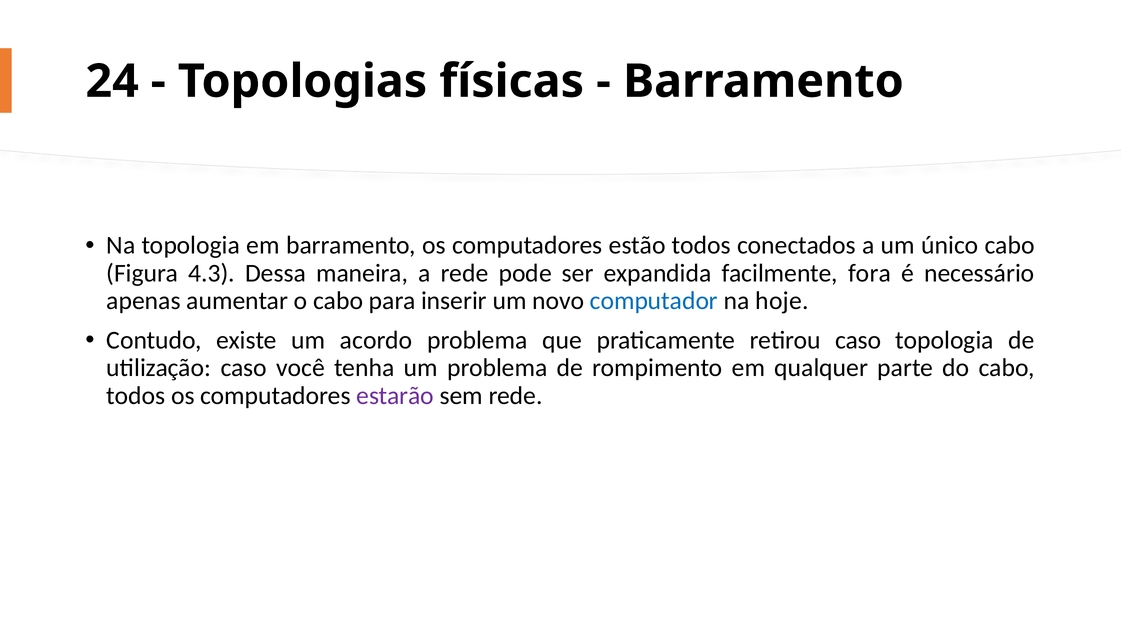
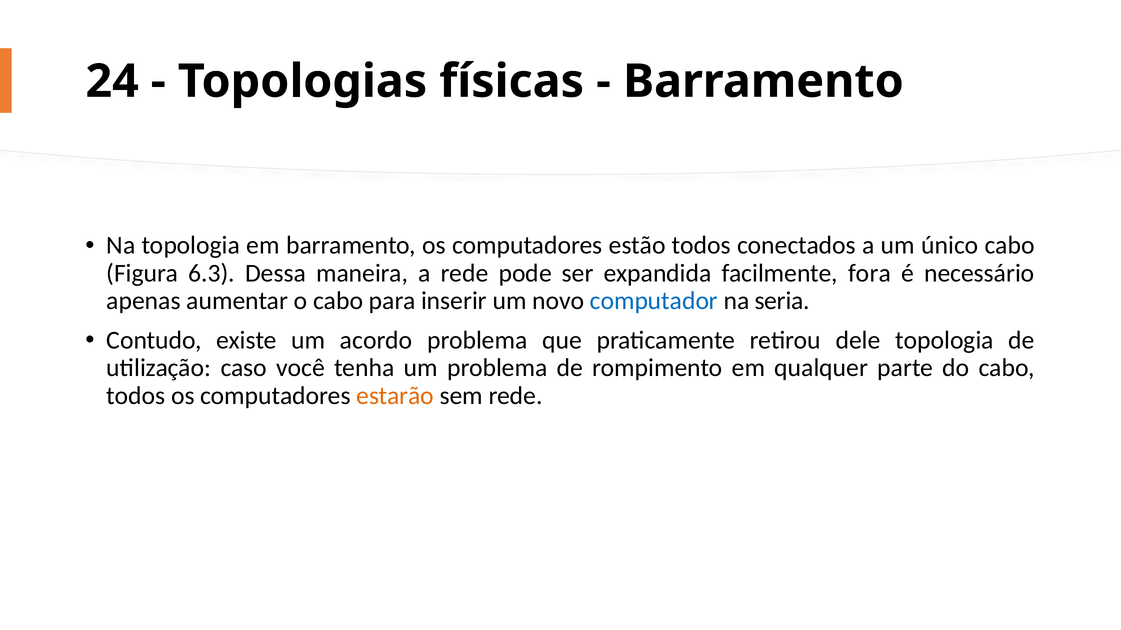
4.3: 4.3 -> 6.3
hoje: hoje -> seria
retirou caso: caso -> dele
estarão colour: purple -> orange
